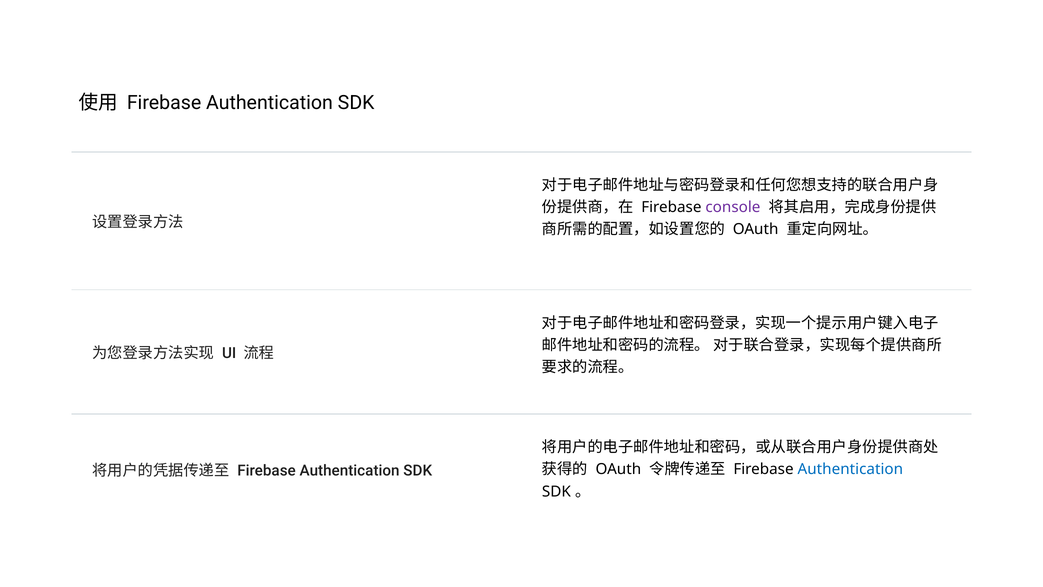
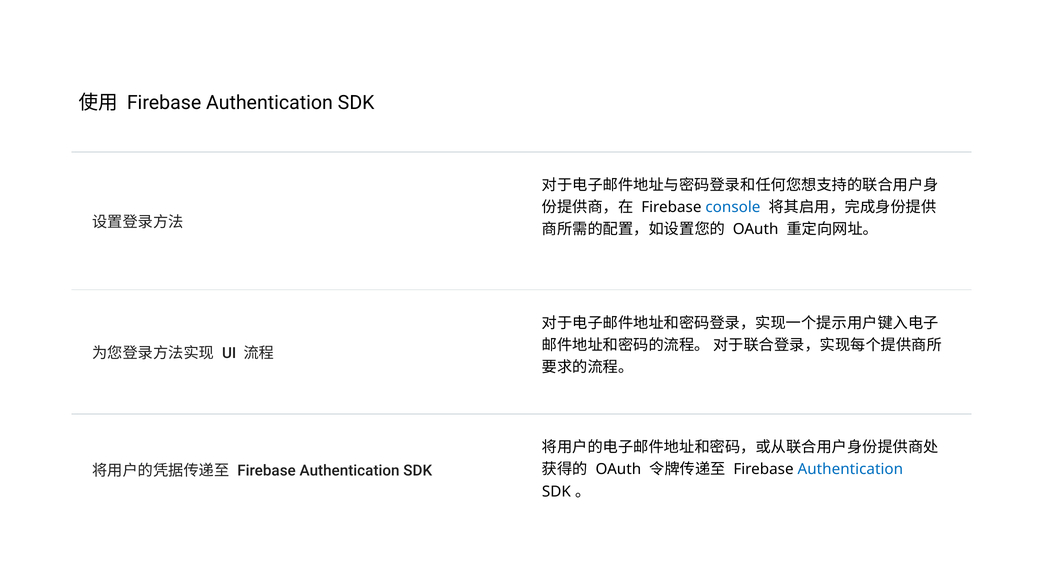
console colour: purple -> blue
